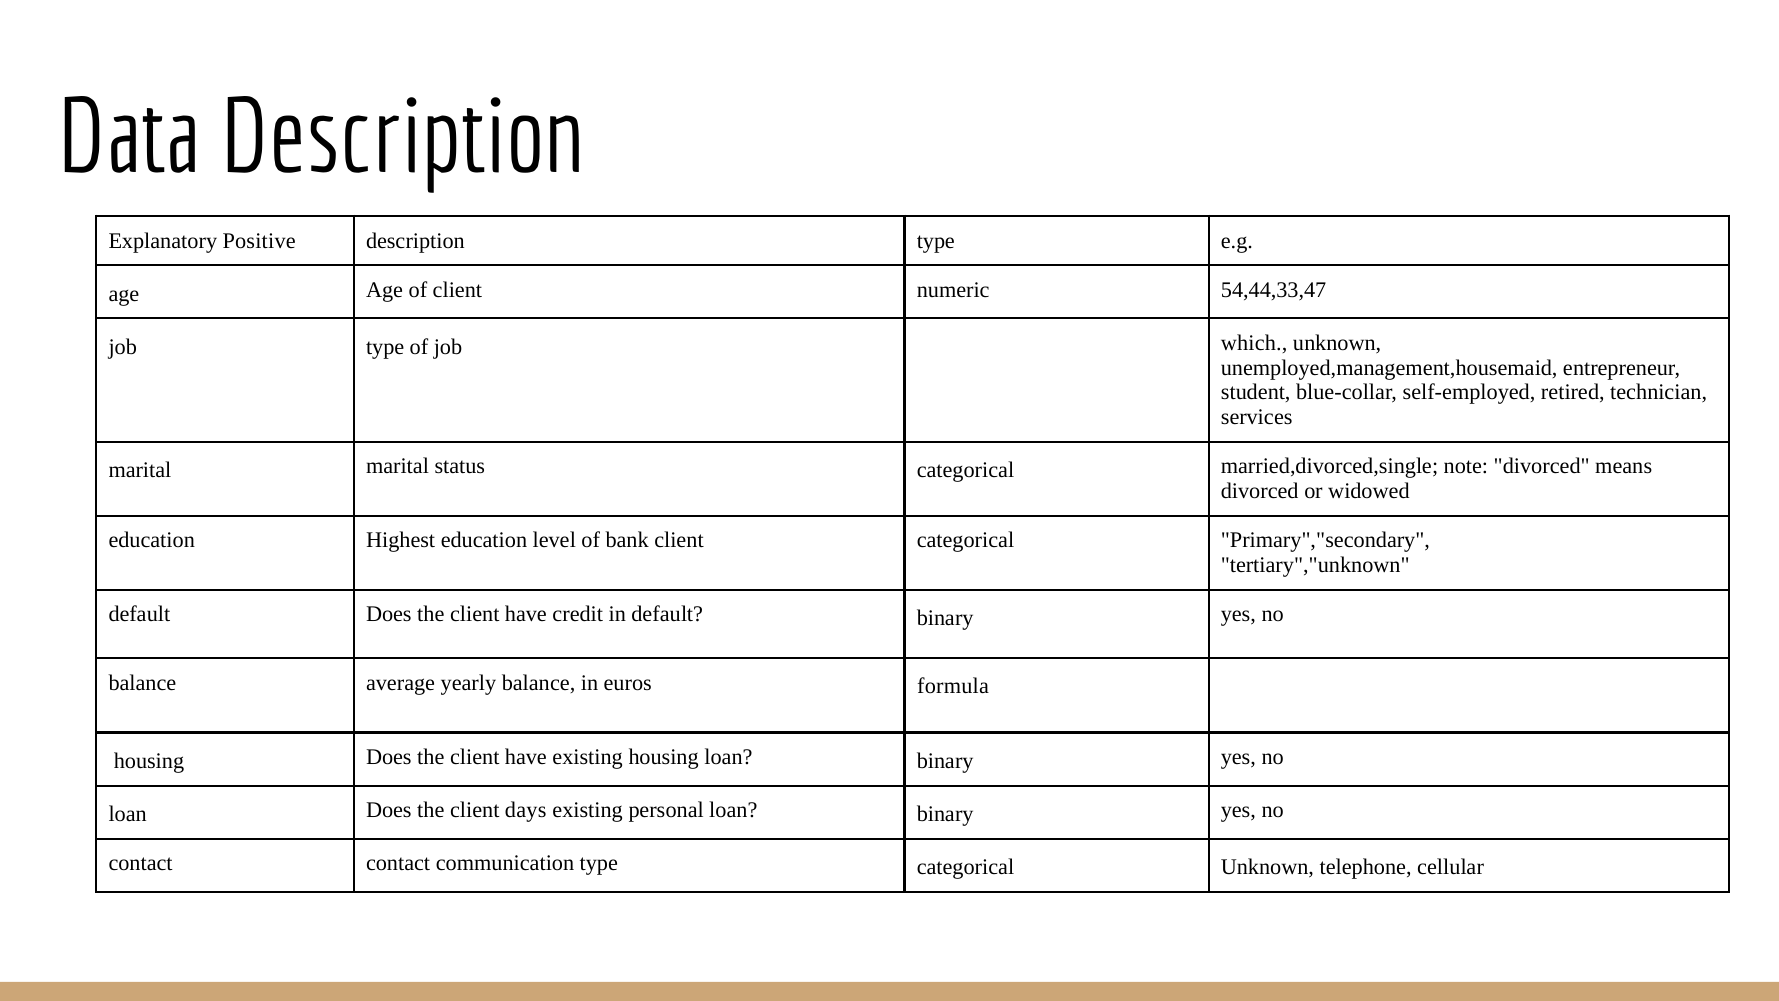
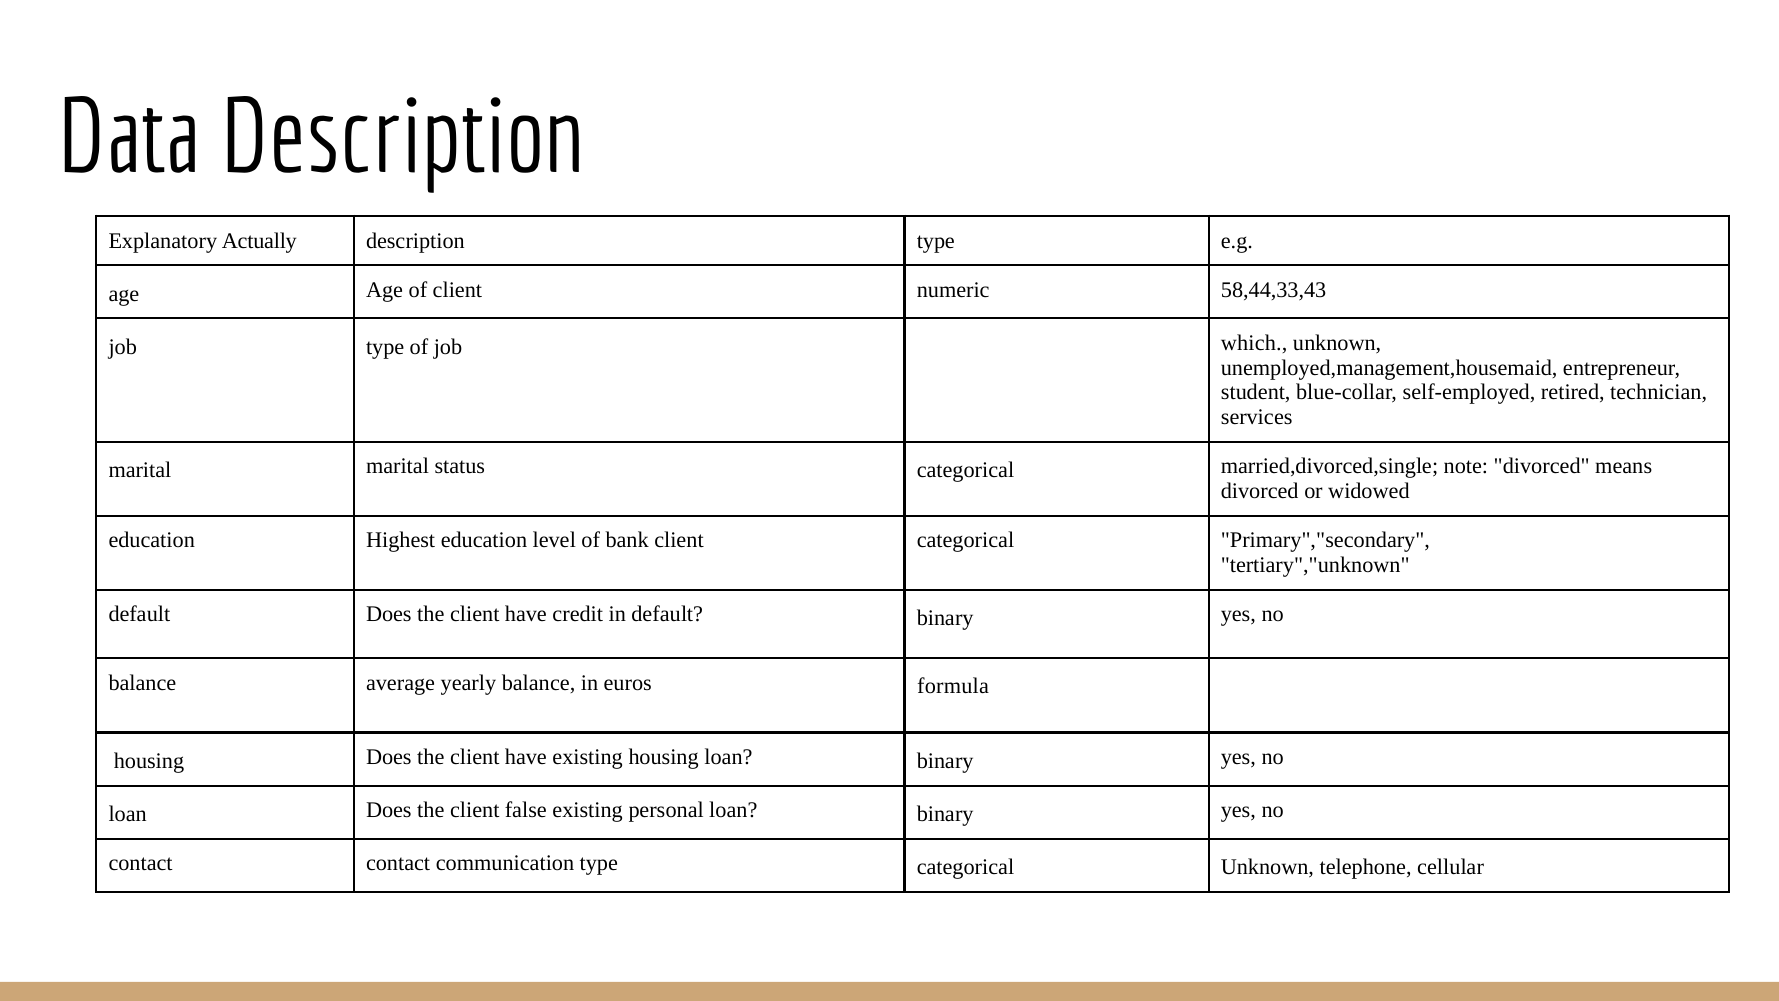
Positive: Positive -> Actually
54,44,33,47: 54,44,33,47 -> 58,44,33,43
days: days -> false
